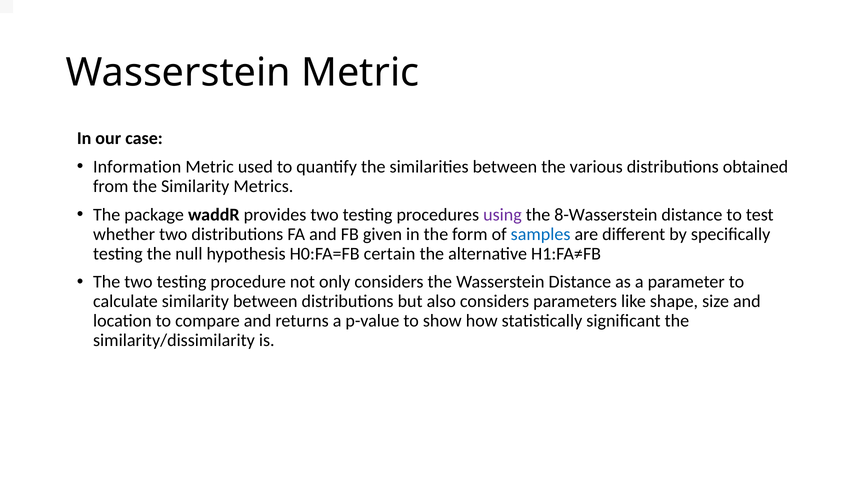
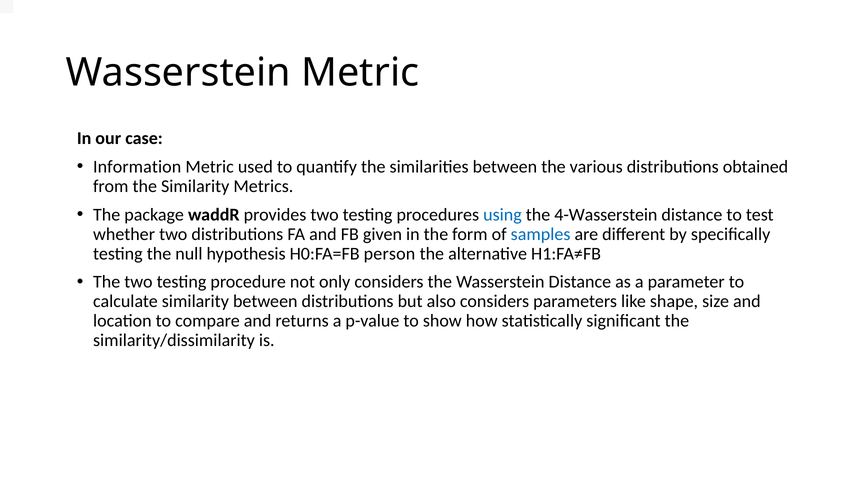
using colour: purple -> blue
8-Wasserstein: 8-Wasserstein -> 4-Wasserstein
certain: certain -> person
